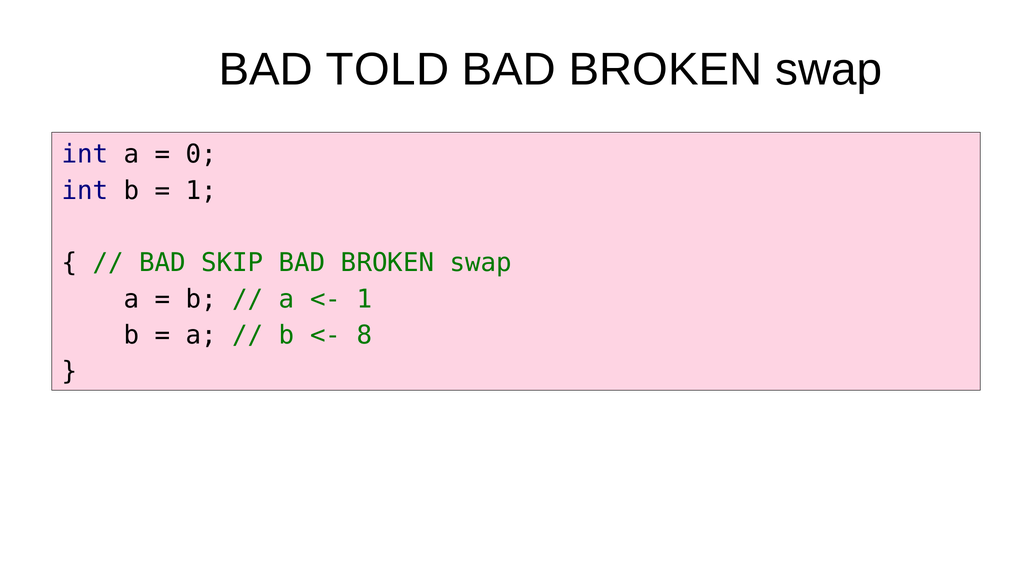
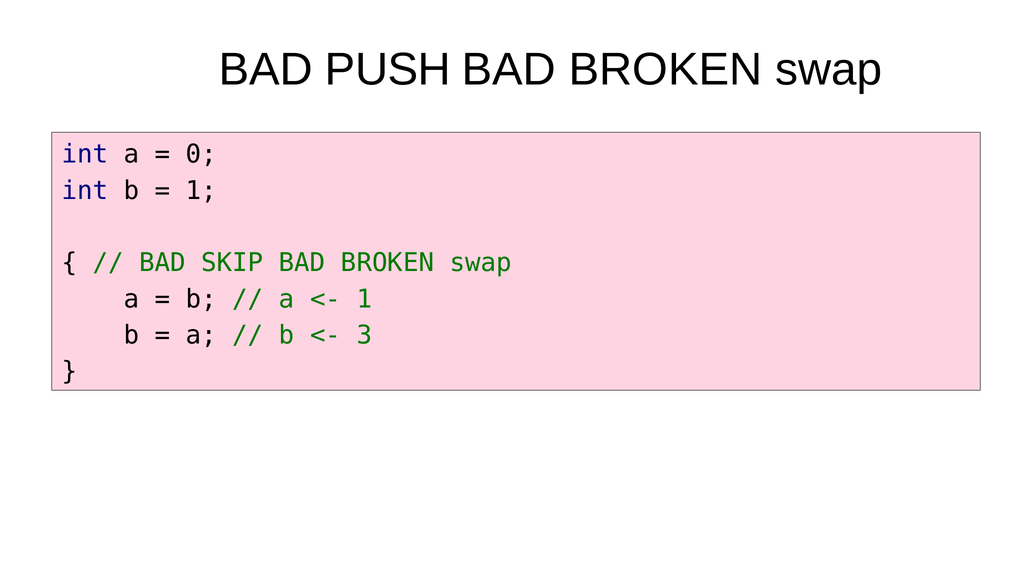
TOLD: TOLD -> PUSH
8: 8 -> 3
